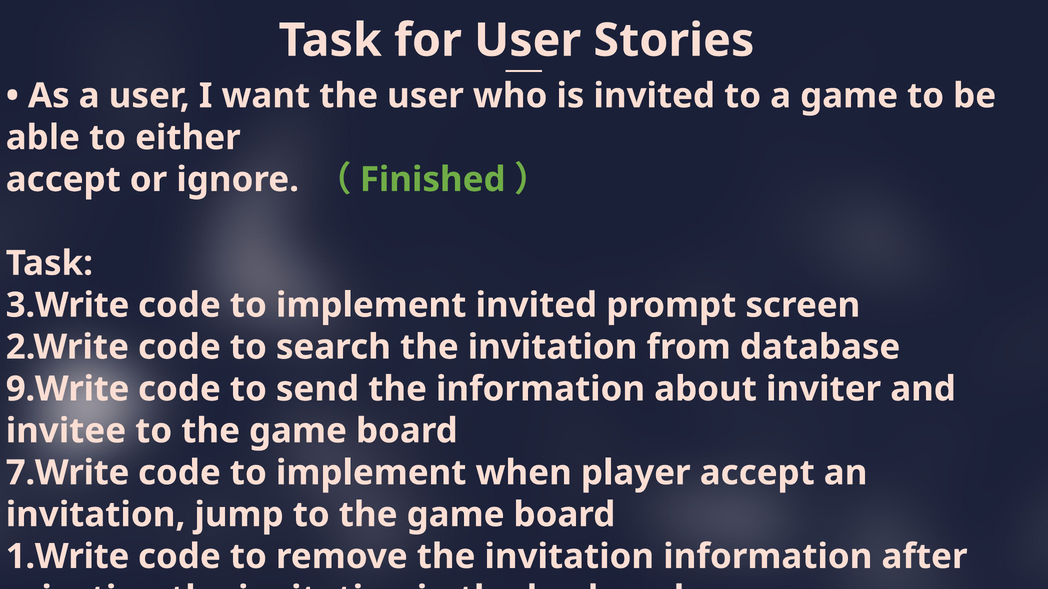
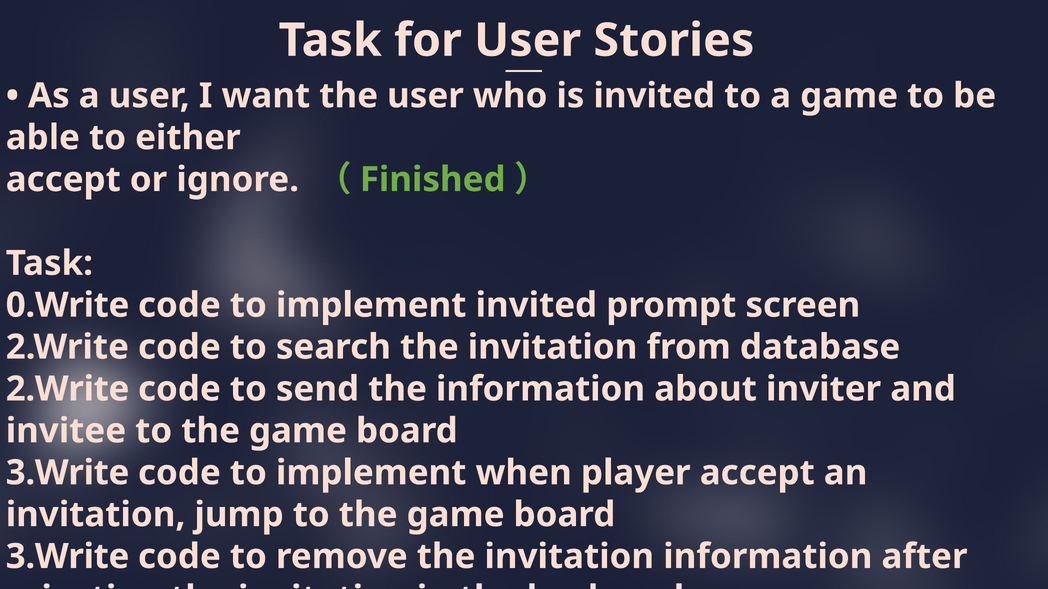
3.Write: 3.Write -> 0.Write
9.Write at (68, 389): 9.Write -> 2.Write
7.Write at (68, 473): 7.Write -> 3.Write
1.Write at (68, 557): 1.Write -> 3.Write
